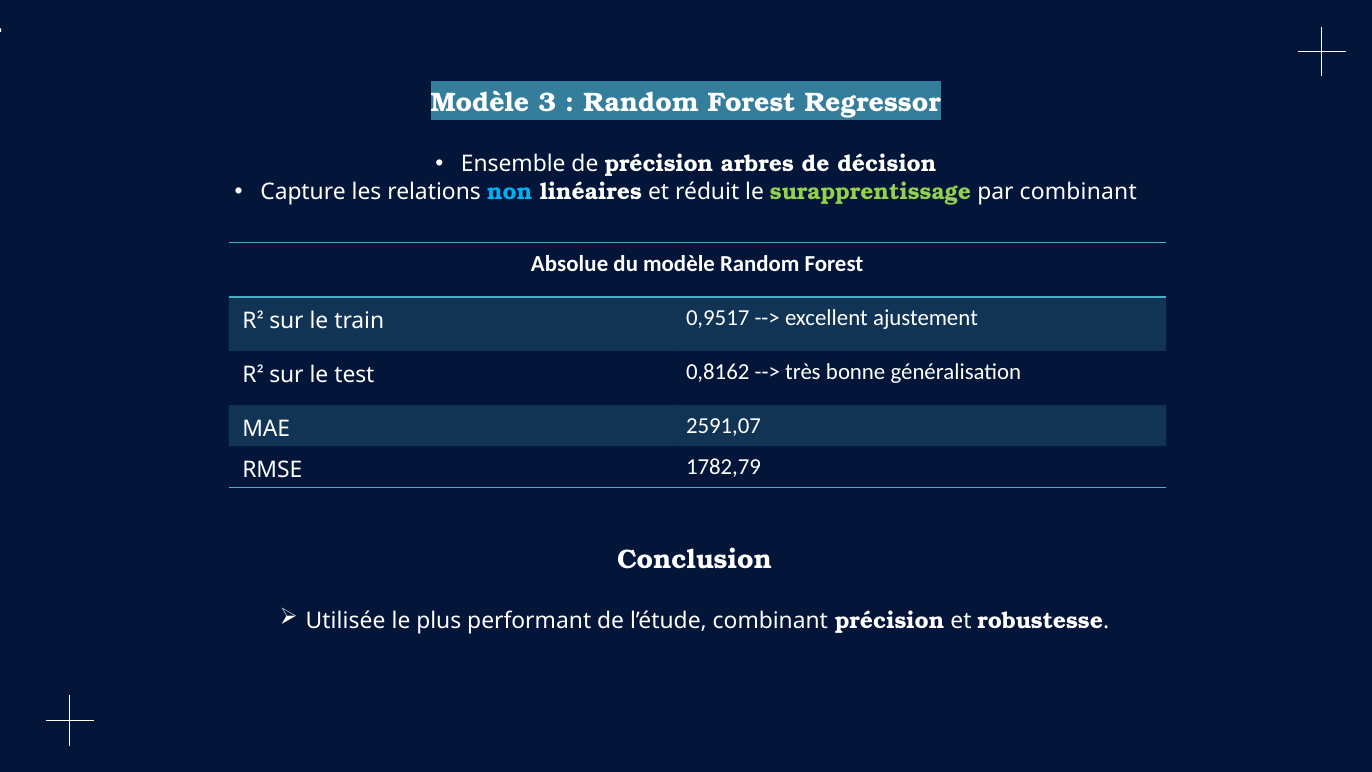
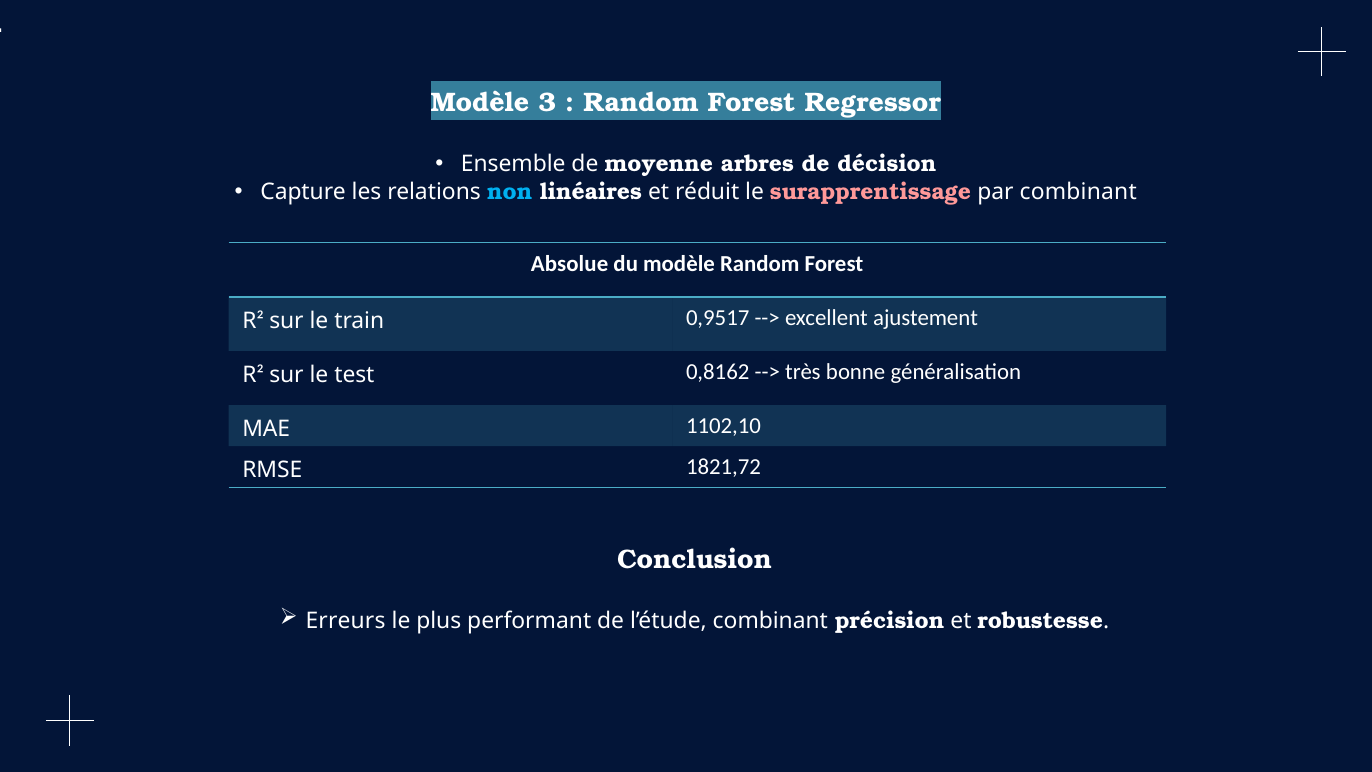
de précision: précision -> moyenne
surapprentissage colour: light green -> pink
2591,07: 2591,07 -> 1102,10
1782,79: 1782,79 -> 1821,72
Utilisée: Utilisée -> Erreurs
